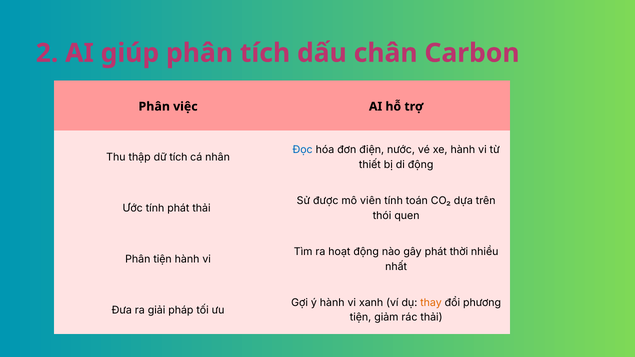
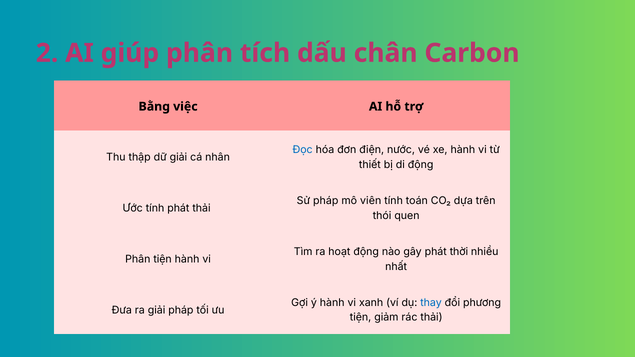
Phân at (154, 107): Phân -> Bằng
dữ tích: tích -> giải
Sử được: được -> pháp
thay colour: orange -> blue
